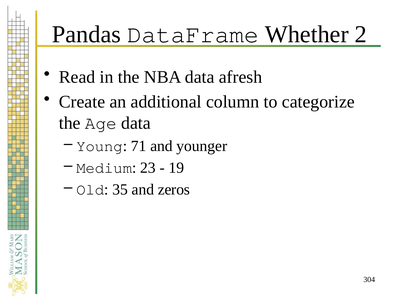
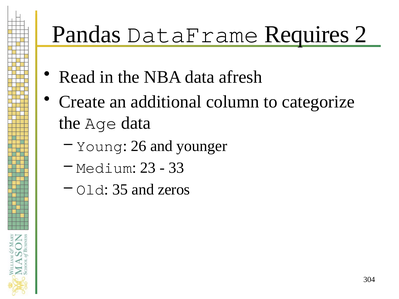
Whether: Whether -> Requires
71: 71 -> 26
19: 19 -> 33
